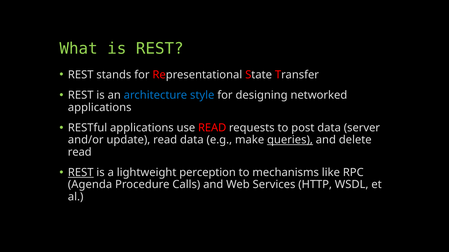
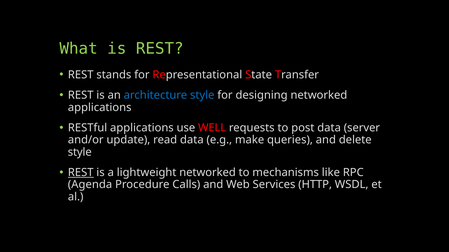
use READ: READ -> WELL
queries underline: present -> none
read at (80, 152): read -> style
lightweight perception: perception -> networked
